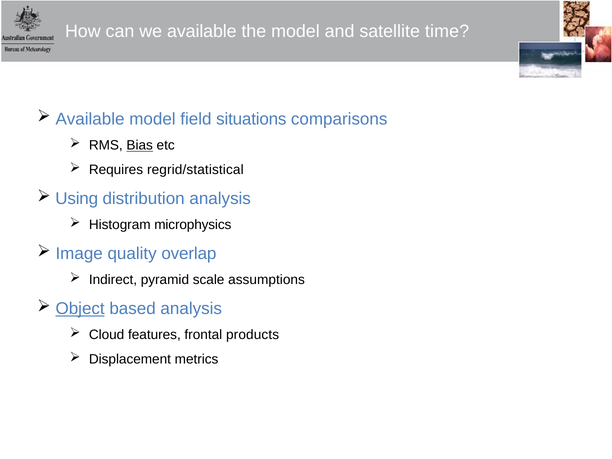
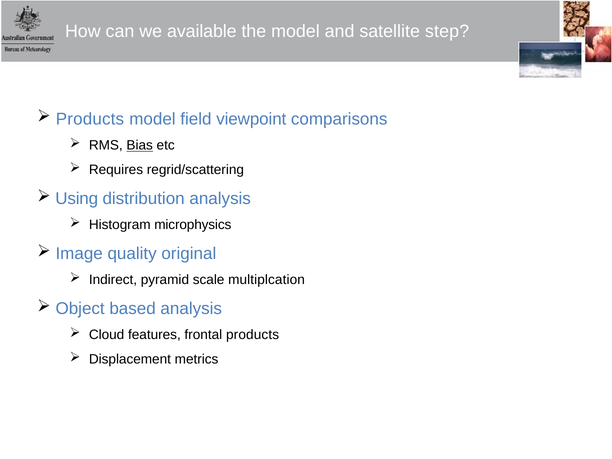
time: time -> step
Available at (90, 119): Available -> Products
situations: situations -> viewpoint
regrid/statistical: regrid/statistical -> regrid/scattering
overlap: overlap -> original
assumptions: assumptions -> multiplcation
Object underline: present -> none
